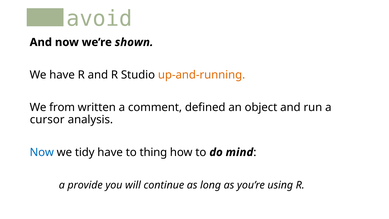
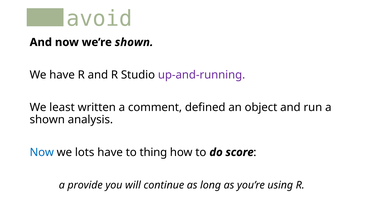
up-and-running colour: orange -> purple
from: from -> least
cursor at (47, 120): cursor -> shown
tidy: tidy -> lots
mind: mind -> score
